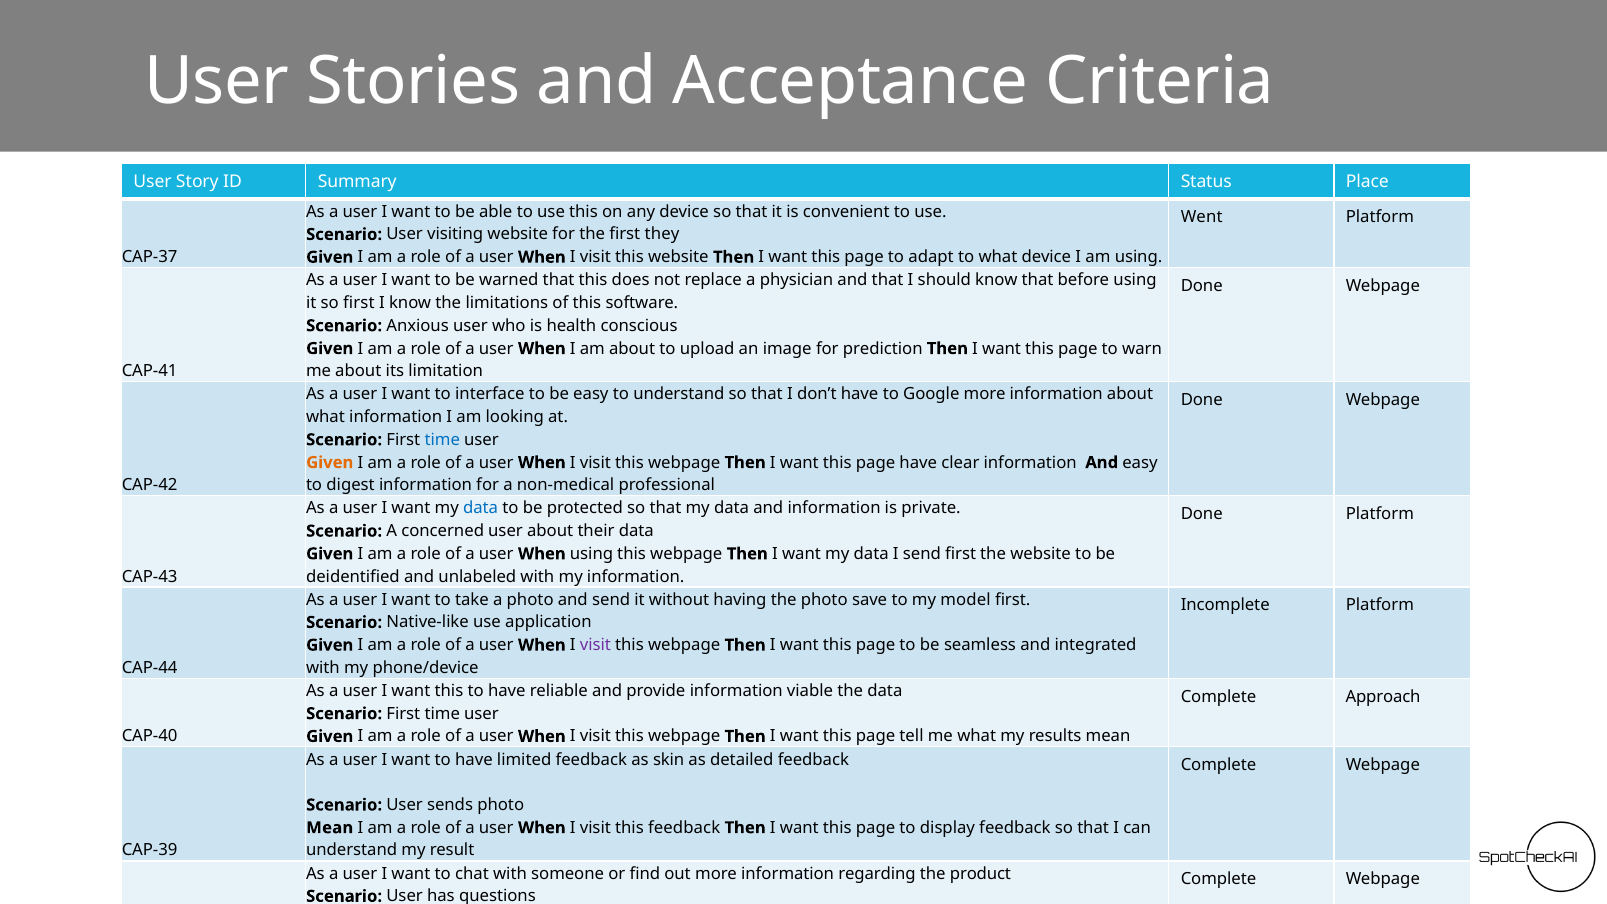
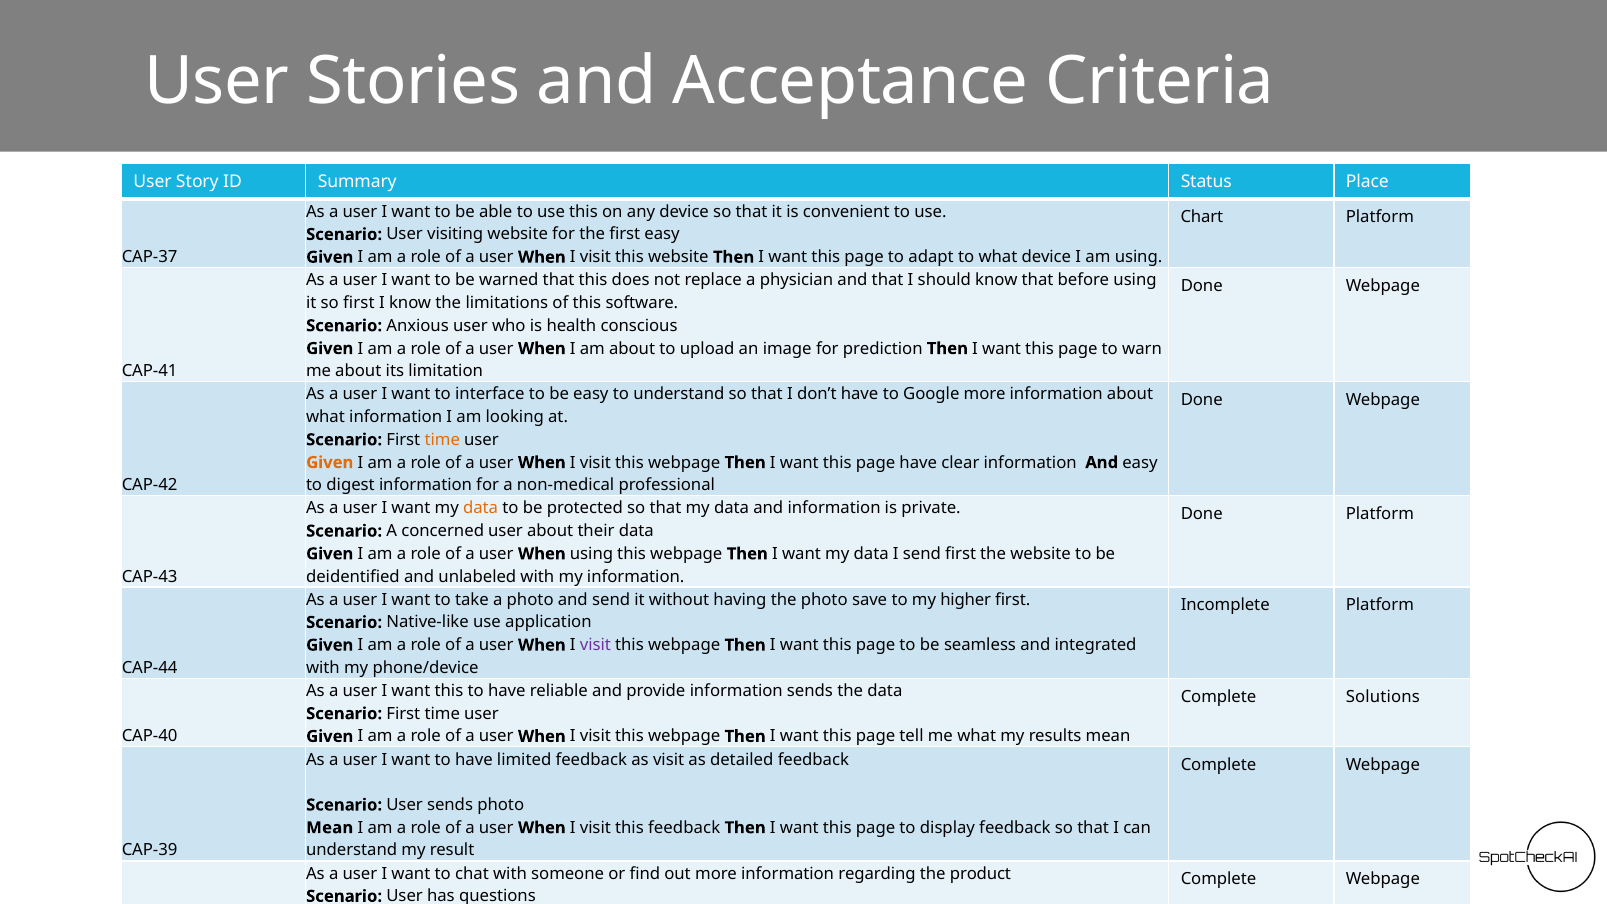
Went: Went -> Chart
first they: they -> easy
time at (442, 440) colour: blue -> orange
data at (481, 508) colour: blue -> orange
model: model -> higher
information viable: viable -> sends
Approach: Approach -> Solutions
as skin: skin -> visit
